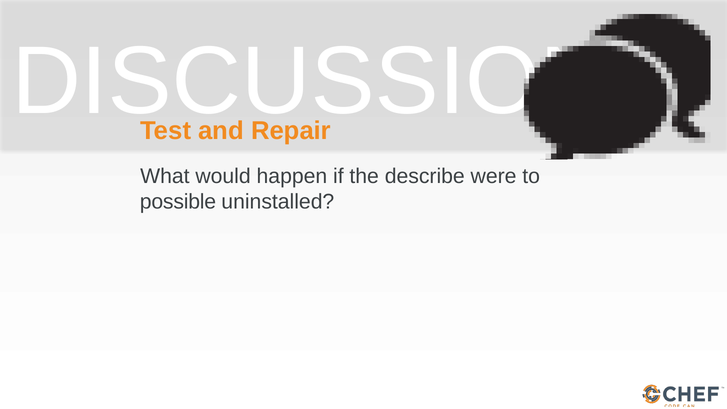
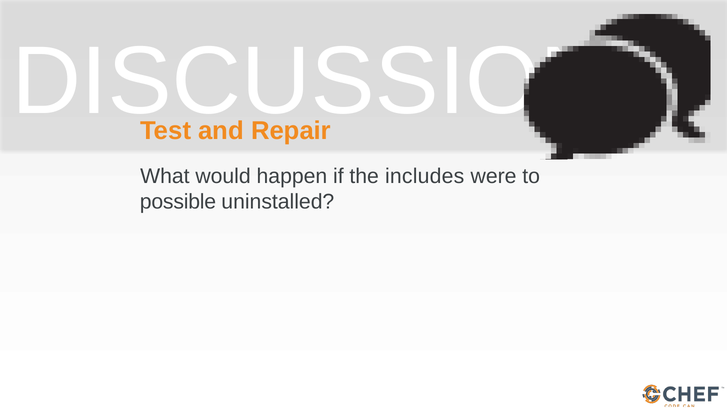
describe: describe -> includes
